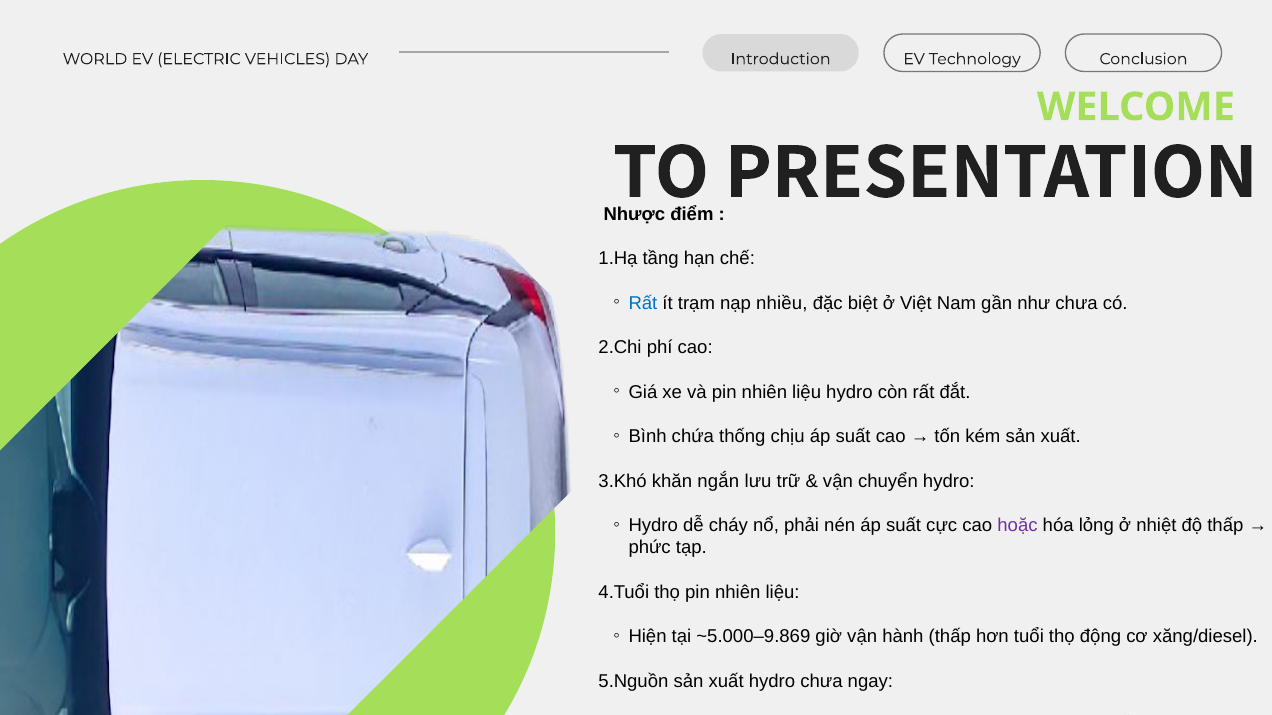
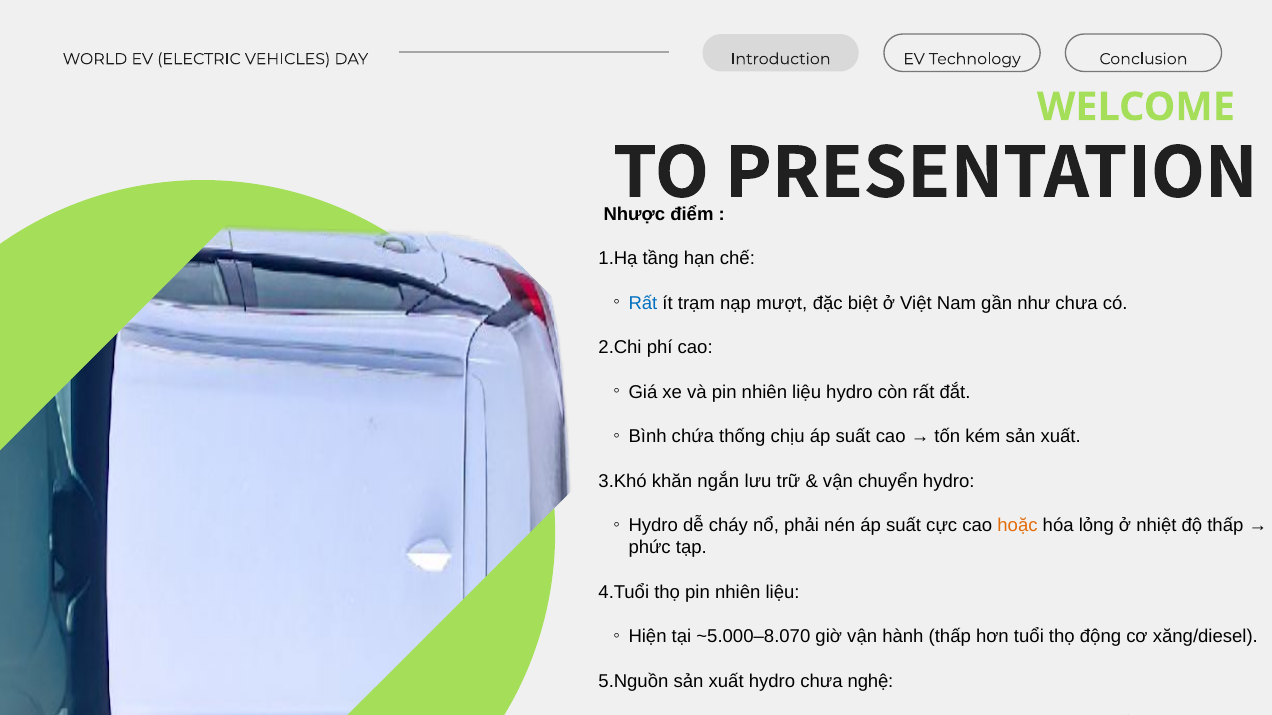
nhiều: nhiều -> mượt
hoặc colour: purple -> orange
~5.000–9.869: ~5.000–9.869 -> ~5.000–8.070
ngay: ngay -> nghệ
